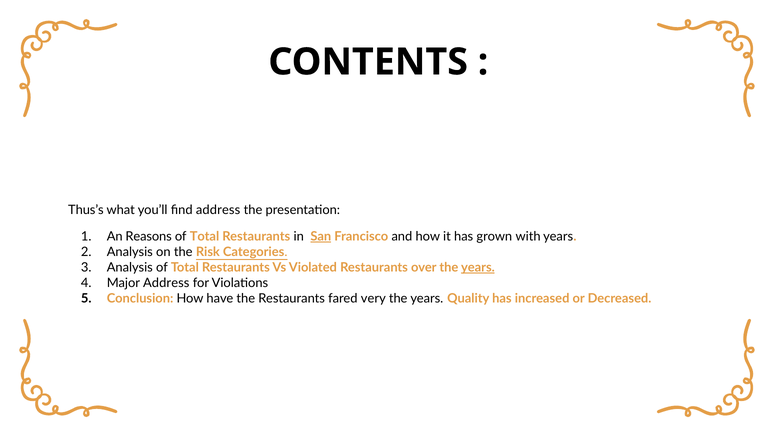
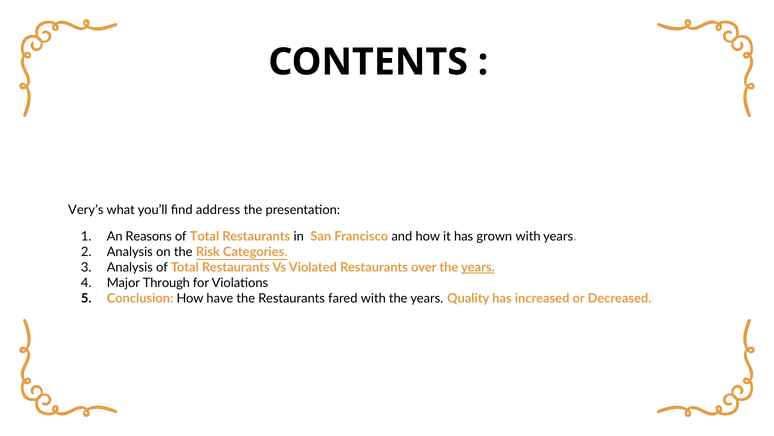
Thus’s: Thus’s -> Very’s
San underline: present -> none
Major Address: Address -> Through
fared very: very -> with
